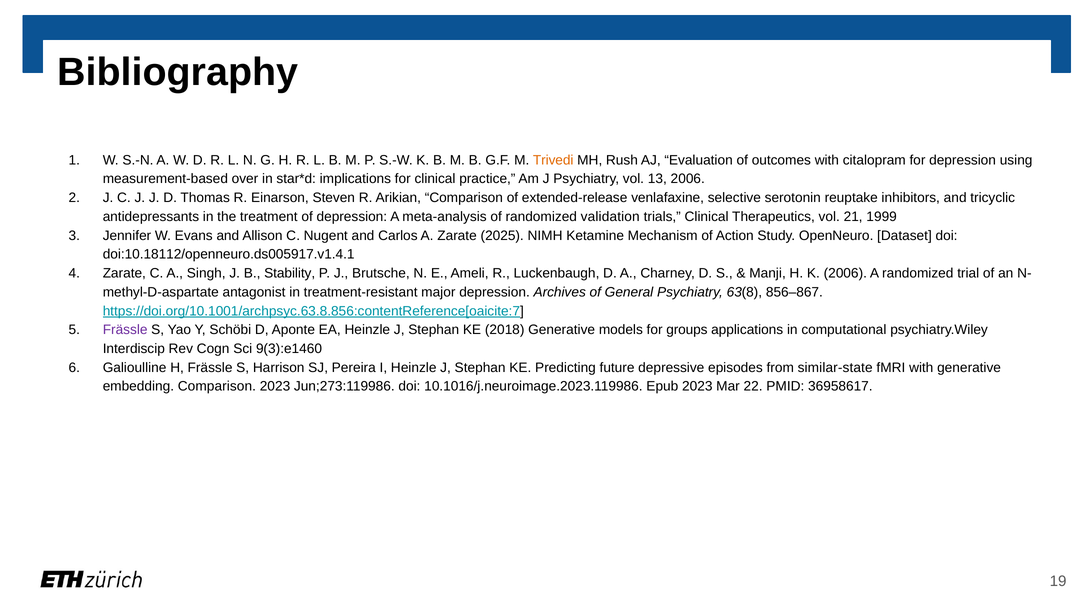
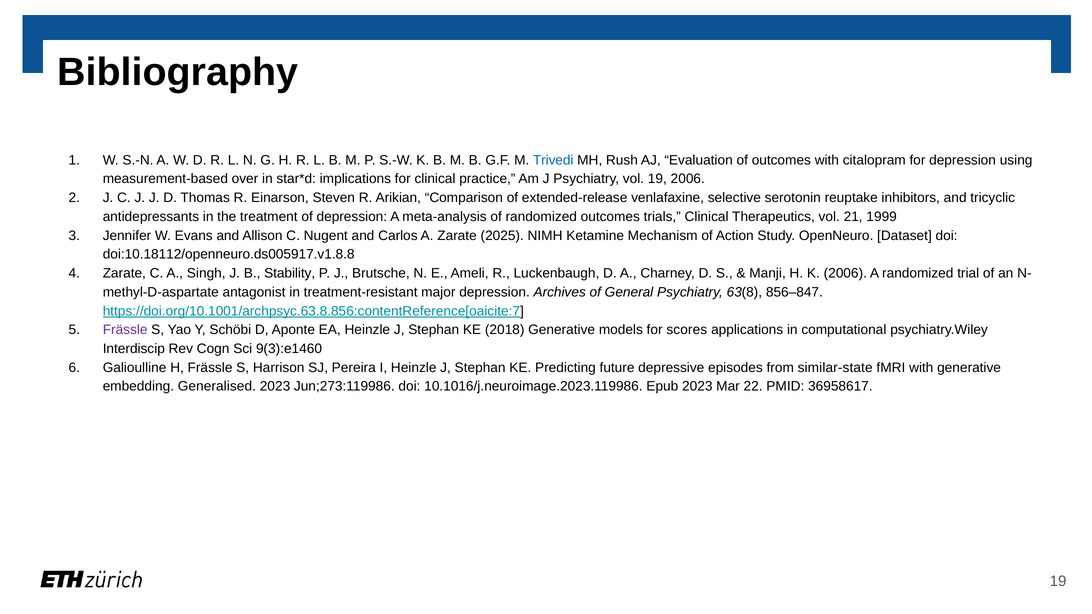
Trivedi colour: orange -> blue
vol 13: 13 -> 19
randomized validation: validation -> outcomes
doi:10.18112/openneuro.ds005917.v1.4.1: doi:10.18112/openneuro.ds005917.v1.4.1 -> doi:10.18112/openneuro.ds005917.v1.8.8
856–867: 856–867 -> 856–847
groups: groups -> scores
embedding Comparison: Comparison -> Generalised
